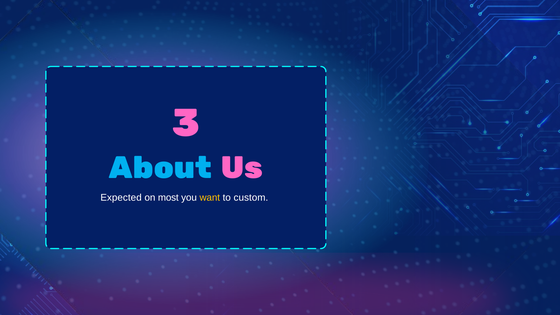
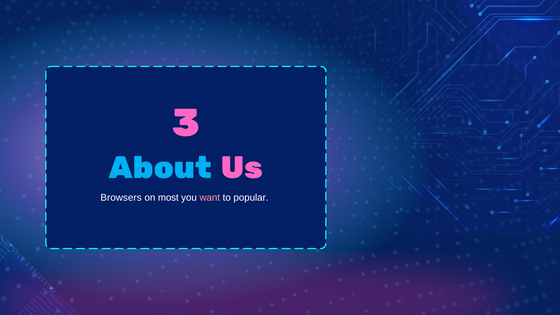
Expected: Expected -> Browsers
want colour: yellow -> pink
custom: custom -> popular
